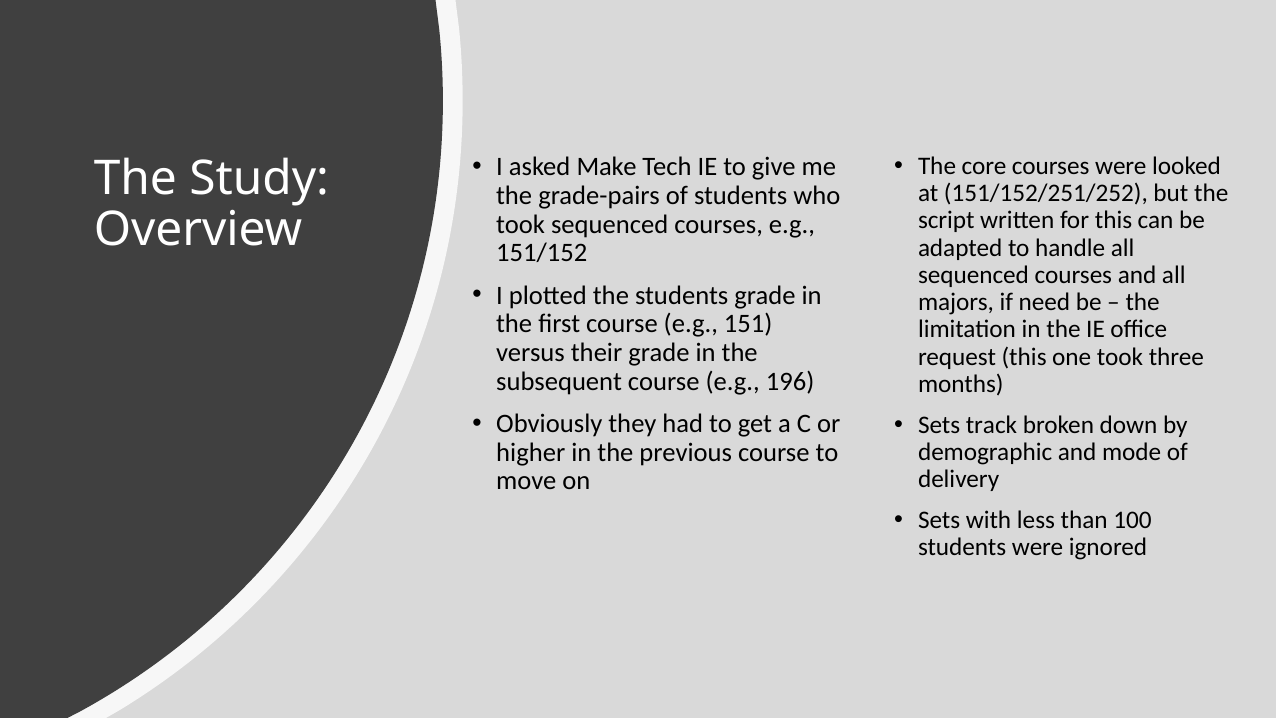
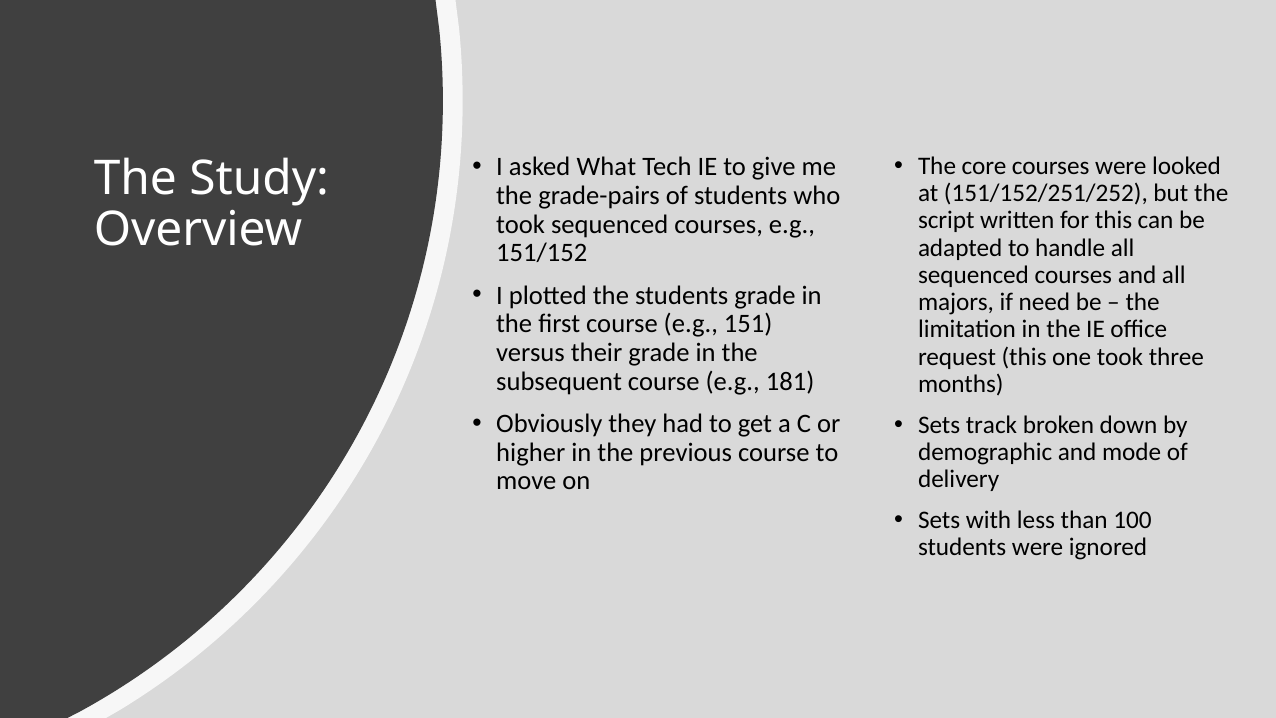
Make: Make -> What
196: 196 -> 181
